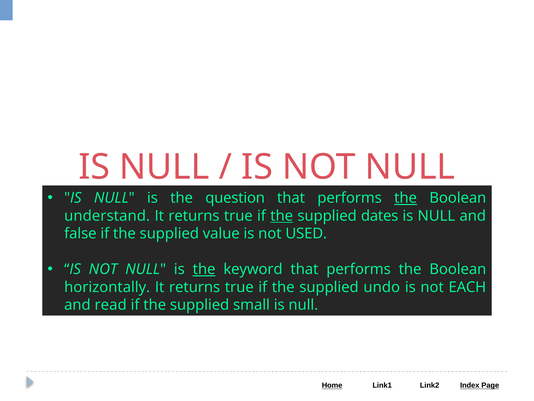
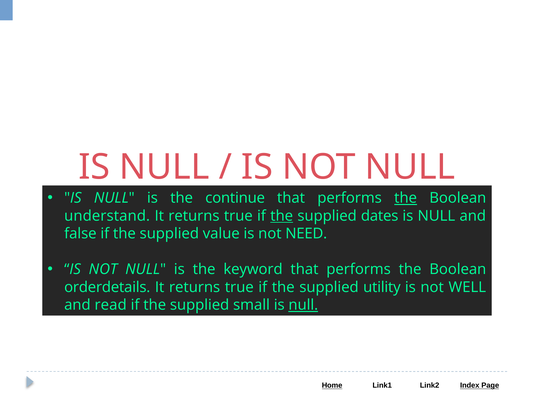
question: question -> continue
USED: USED -> NEED
the at (204, 269) underline: present -> none
horizontally: horizontally -> orderdetails
undo: undo -> utility
EACH: EACH -> WELL
null at (303, 305) underline: none -> present
